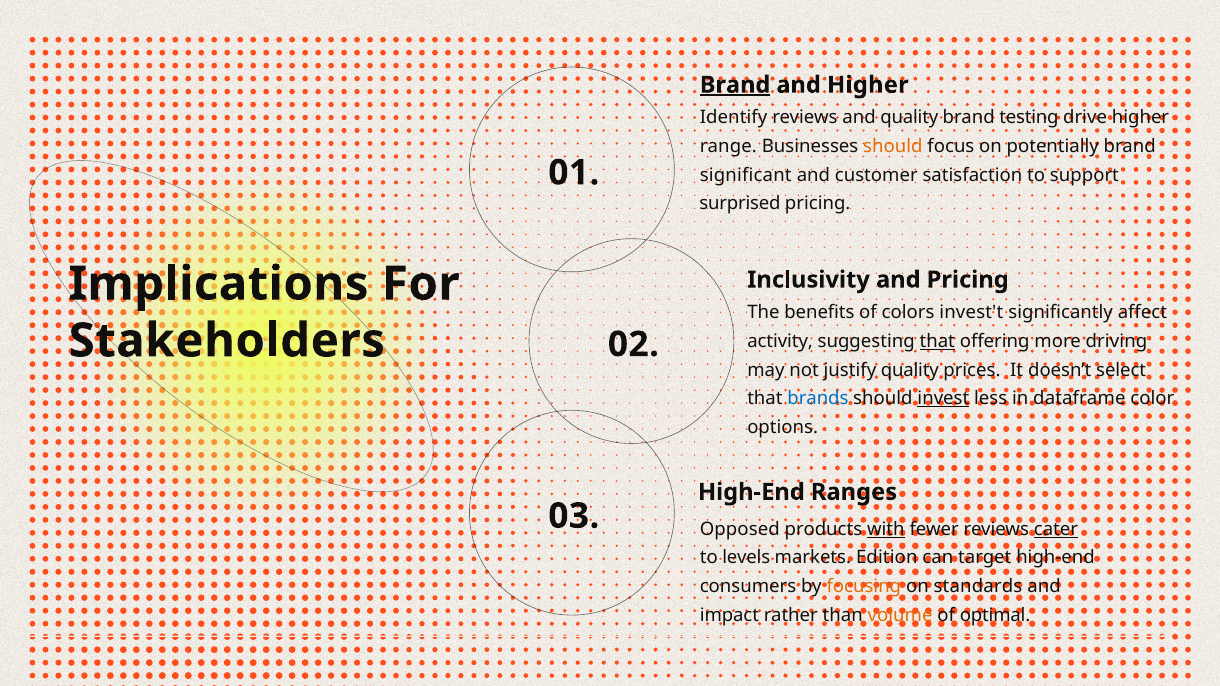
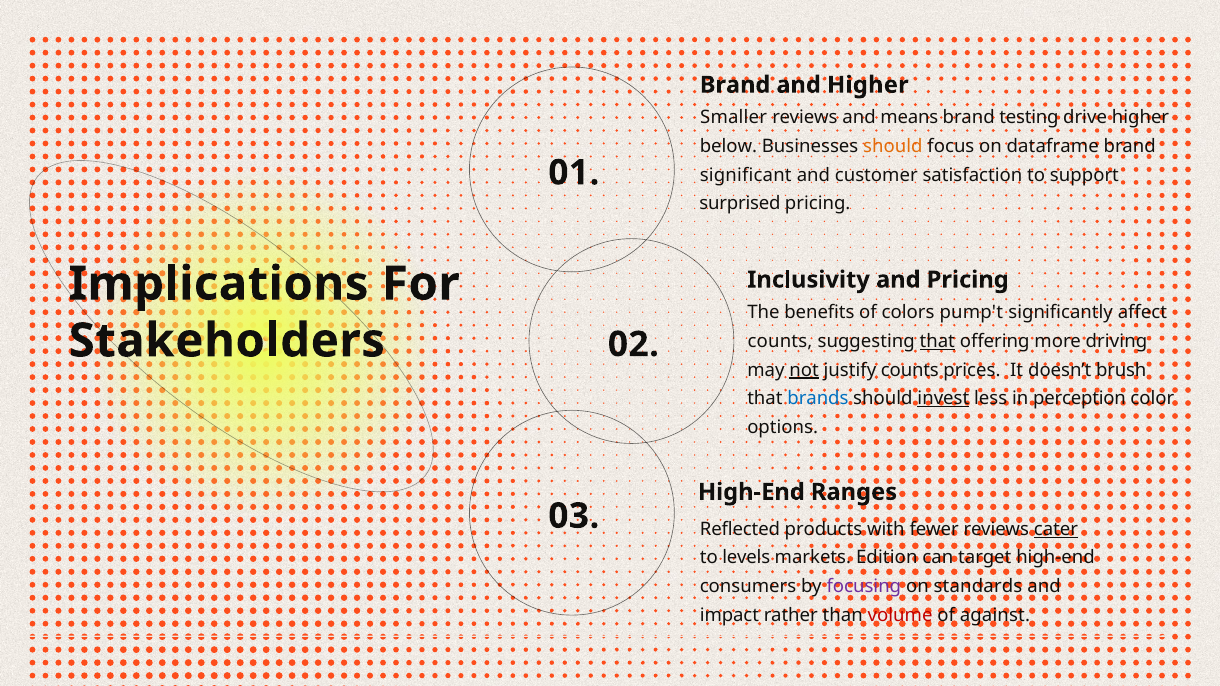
Brand at (735, 85) underline: present -> none
Identify: Identify -> Smaller
and quality: quality -> means
range: range -> below
potentially: potentially -> dataframe
invest't: invest't -> pump't
activity at (780, 341): activity -> counts
not underline: none -> present
justify quality: quality -> counts
select: select -> brush
dataframe: dataframe -> perception
Opposed: Opposed -> Reflected
with underline: present -> none
focusing colour: orange -> purple
volume colour: orange -> red
optimal: optimal -> against
